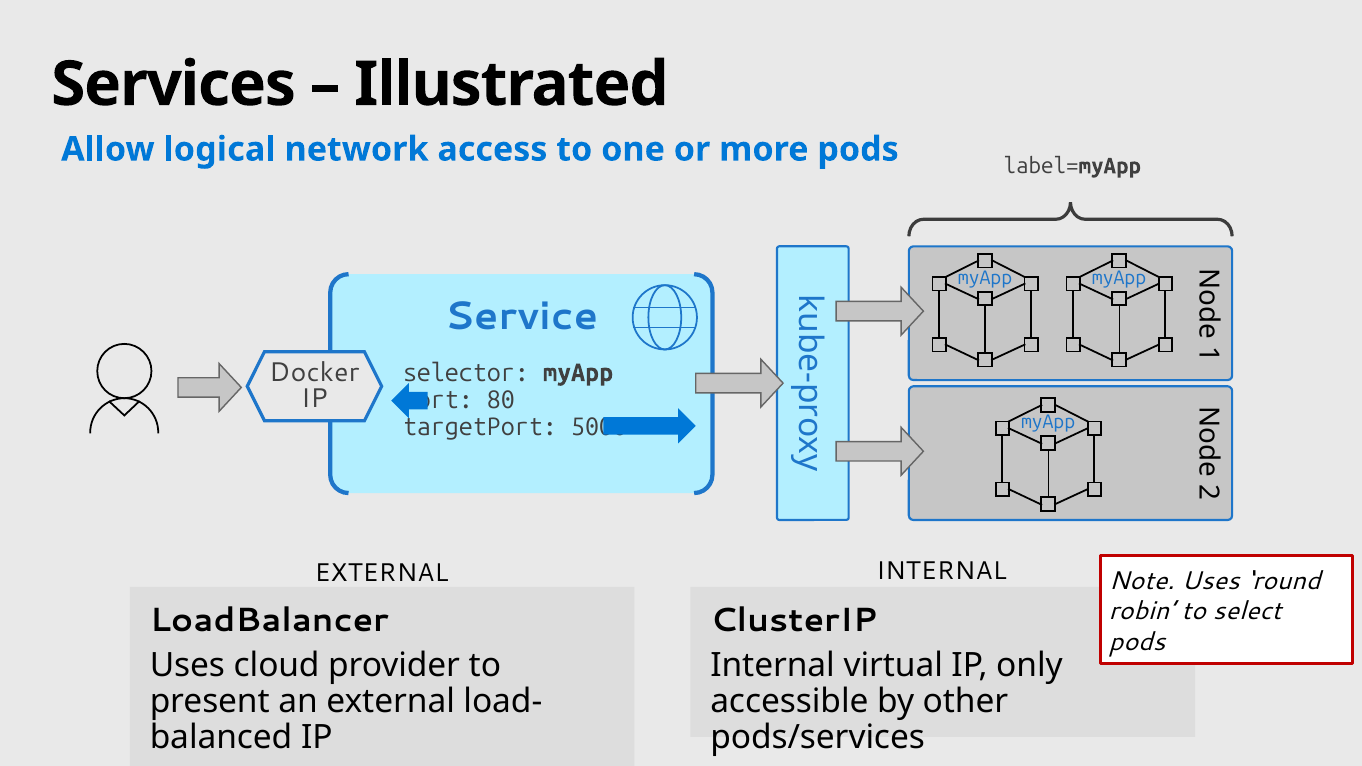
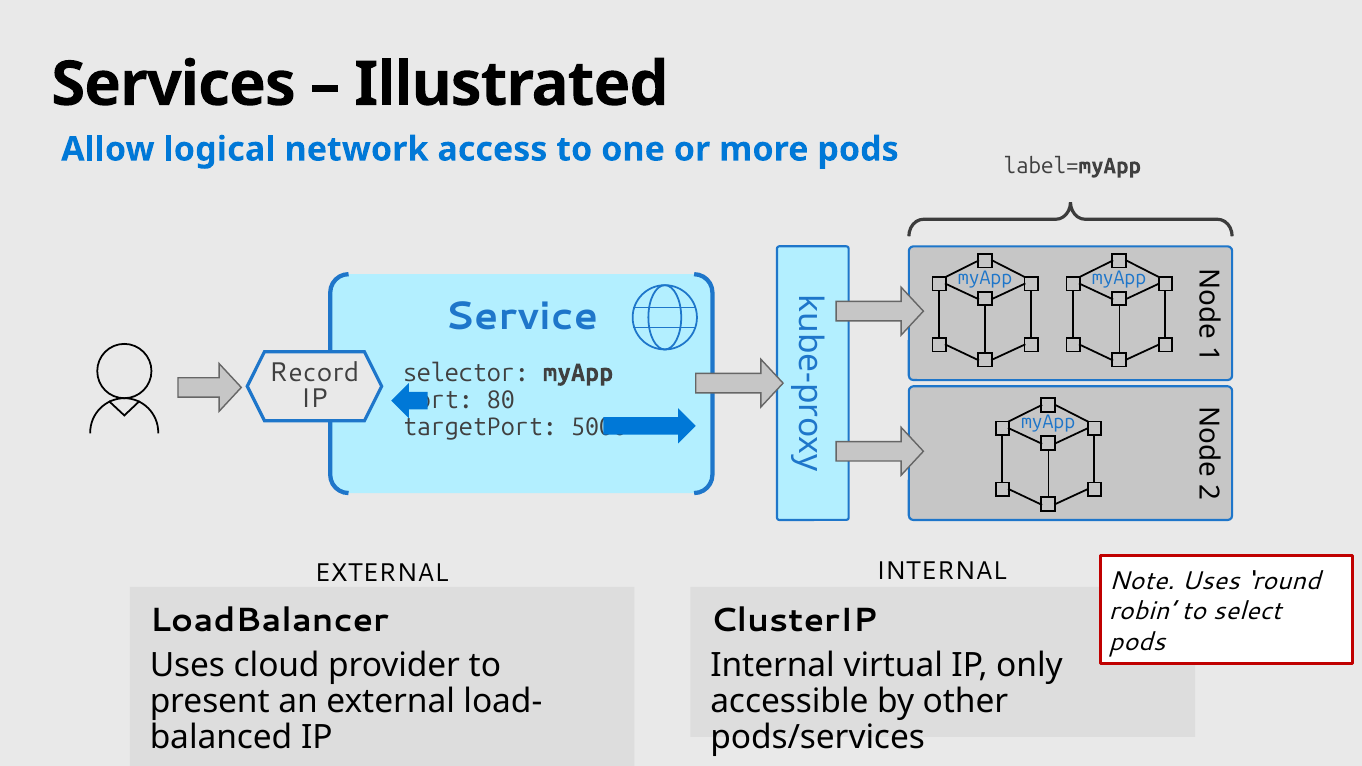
Docker: Docker -> Record
